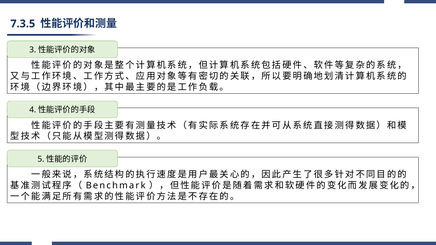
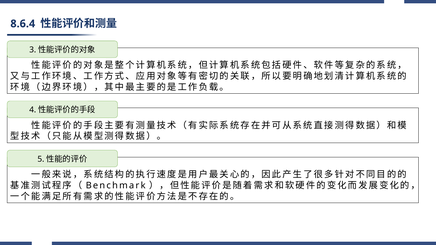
7.3.5: 7.3.5 -> 8.6.4
